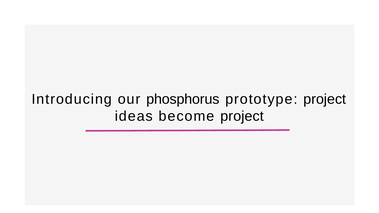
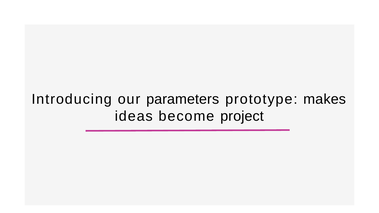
phosphorus: phosphorus -> parameters
prototype project: project -> makes
